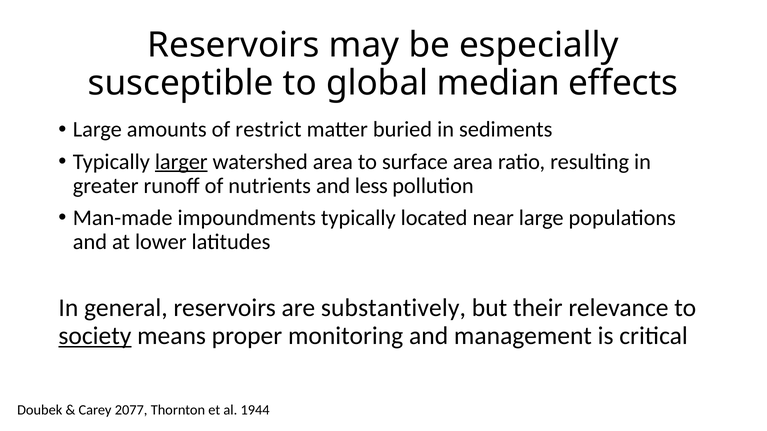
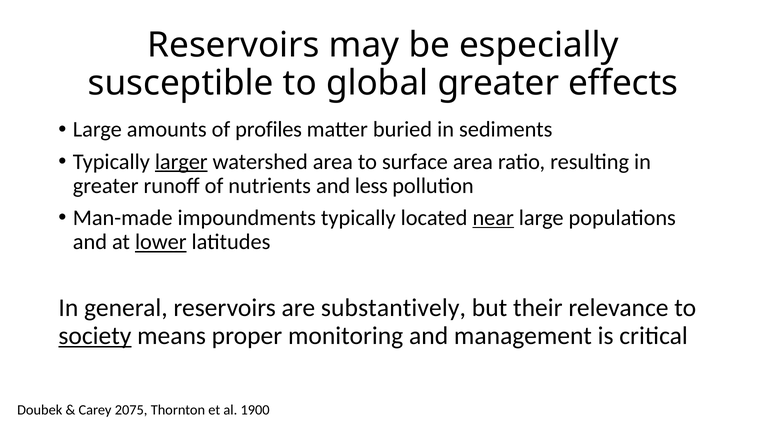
global median: median -> greater
restrict: restrict -> profiles
near underline: none -> present
lower underline: none -> present
2077: 2077 -> 2075
1944: 1944 -> 1900
